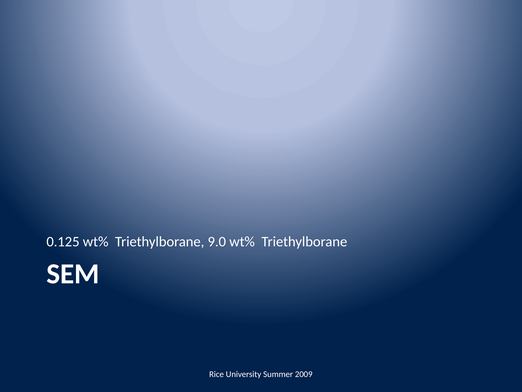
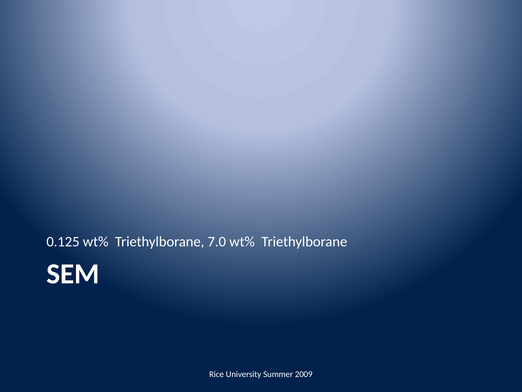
9.0: 9.0 -> 7.0
